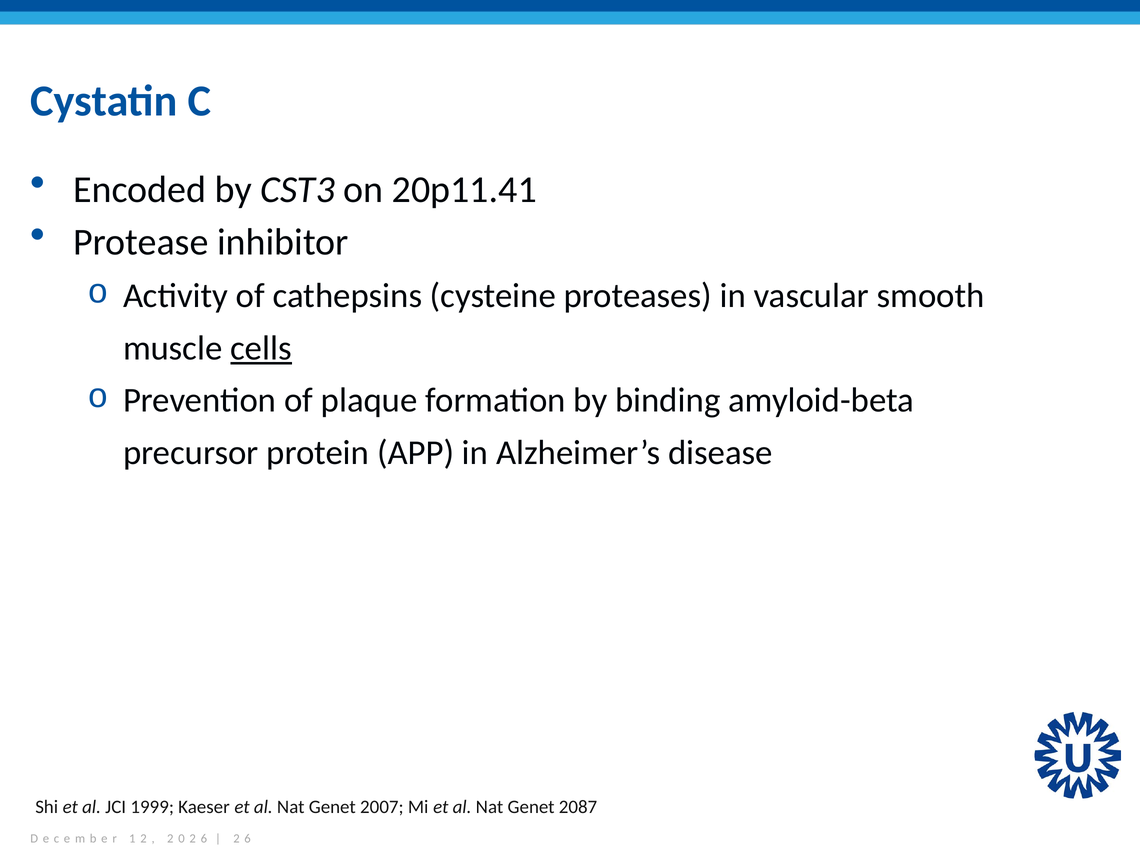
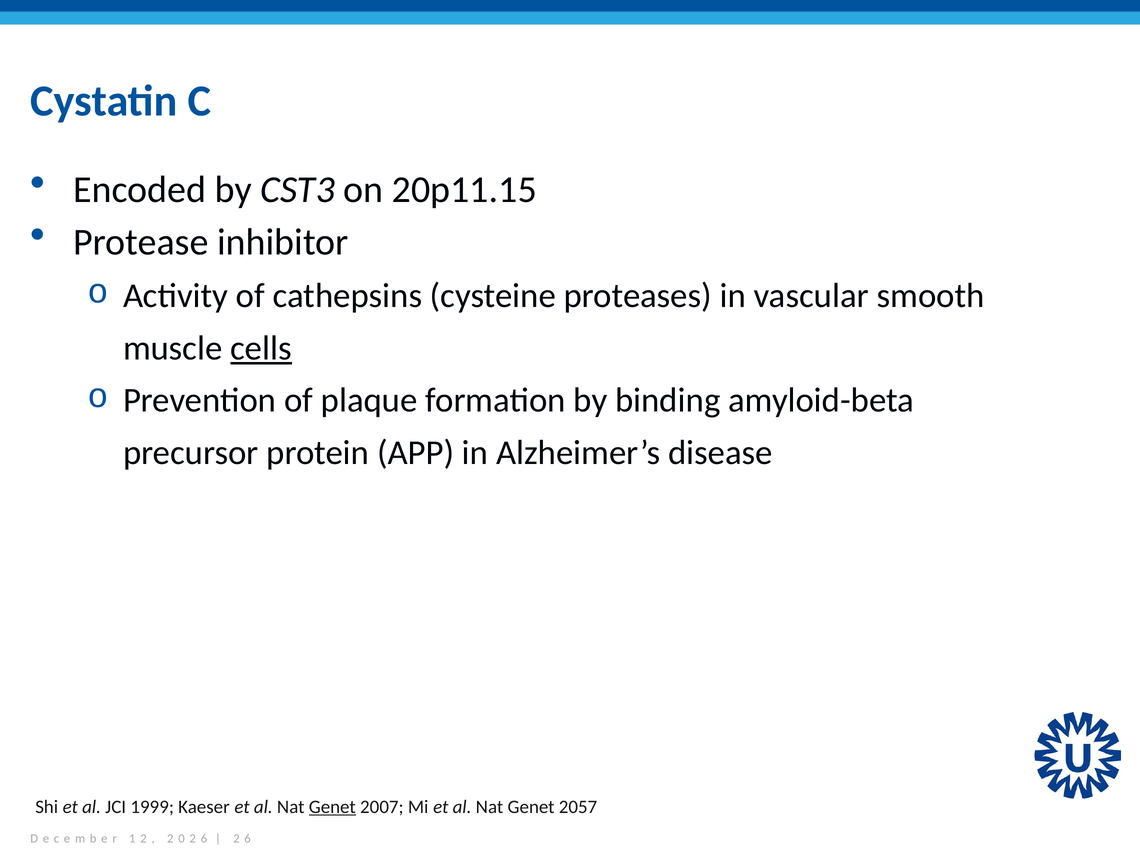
20p11.41: 20p11.41 -> 20p11.15
Genet at (332, 807) underline: none -> present
2087: 2087 -> 2057
